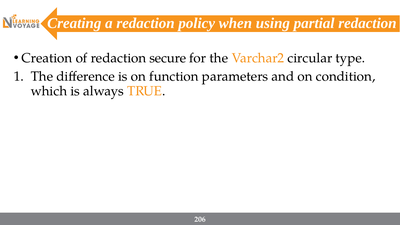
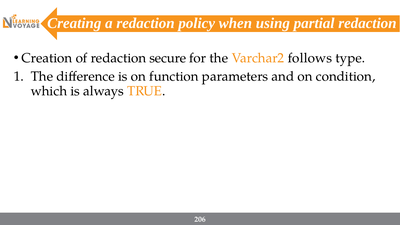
circular: circular -> follows
